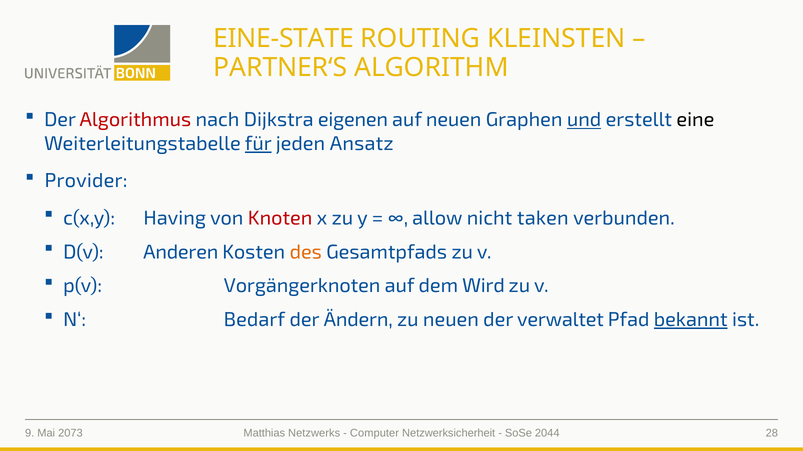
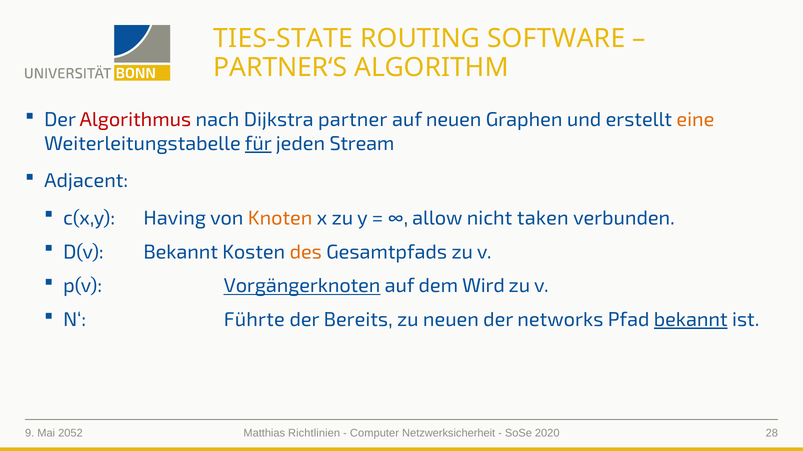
EINE-STATE: EINE-STATE -> TIES-STATE
KLEINSTEN: KLEINSTEN -> SOFTWARE
eigenen: eigenen -> partner
und underline: present -> none
eine colour: black -> orange
Ansatz: Ansatz -> Stream
Provider: Provider -> Adjacent
Knoten colour: red -> orange
D(v Anderen: Anderen -> Bekannt
Vorgängerknoten underline: none -> present
Bedarf: Bedarf -> Führte
Ändern: Ändern -> Bereits
verwaltet: verwaltet -> networks
2073: 2073 -> 2052
Netzwerks: Netzwerks -> Richtlinien
2044: 2044 -> 2020
